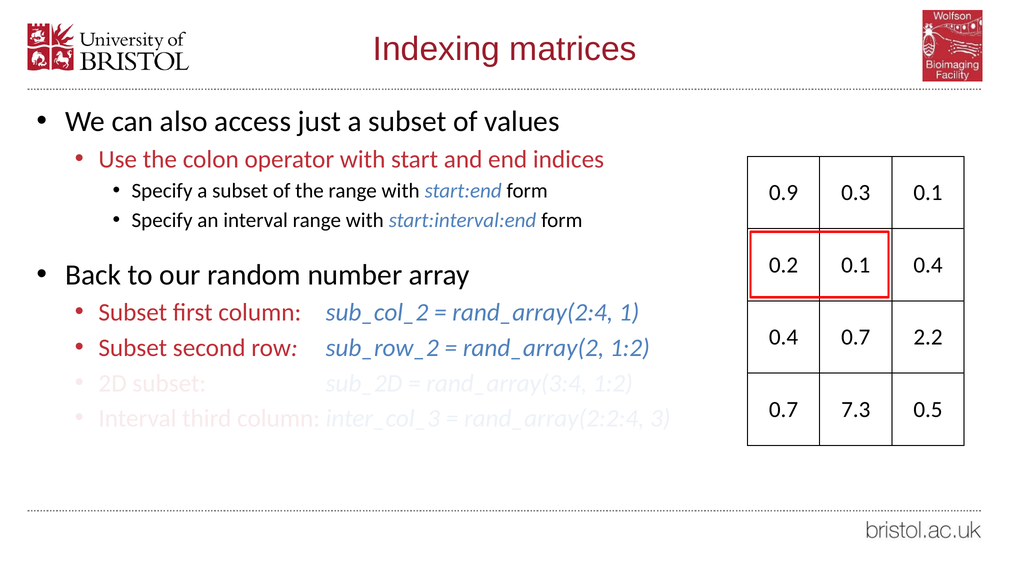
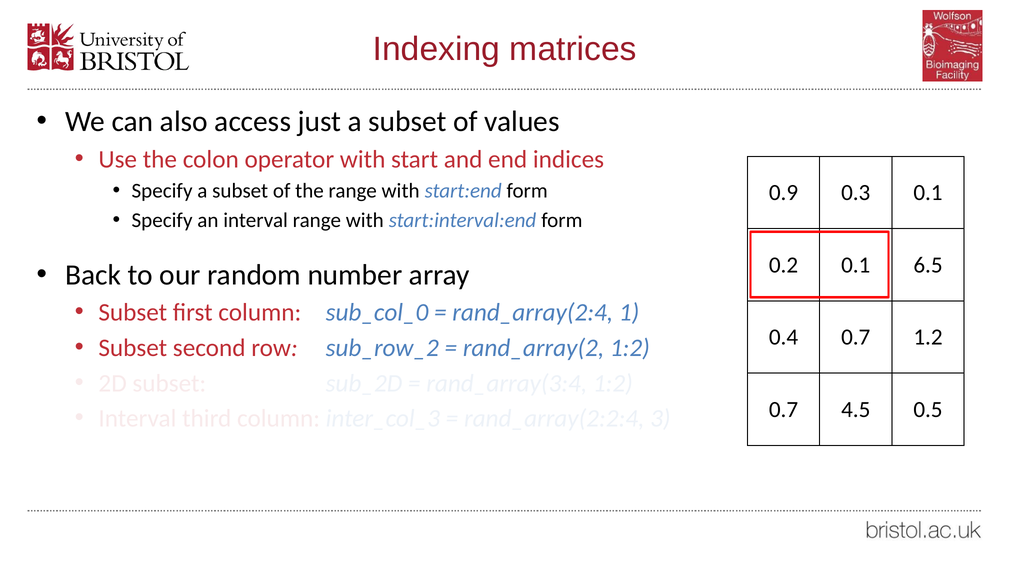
0.1 0.4: 0.4 -> 6.5
sub_col_2: sub_col_2 -> sub_col_0
2.2: 2.2 -> 1.2
7.3: 7.3 -> 4.5
